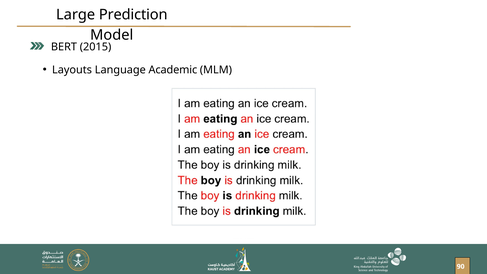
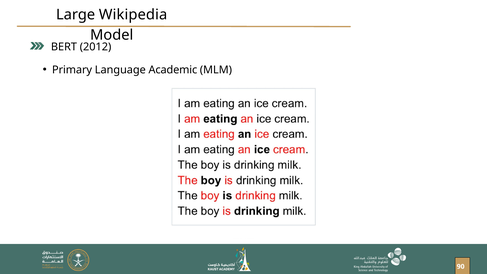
Prediction: Prediction -> Wikipedia
2015: 2015 -> 2012
Layouts: Layouts -> Primary
